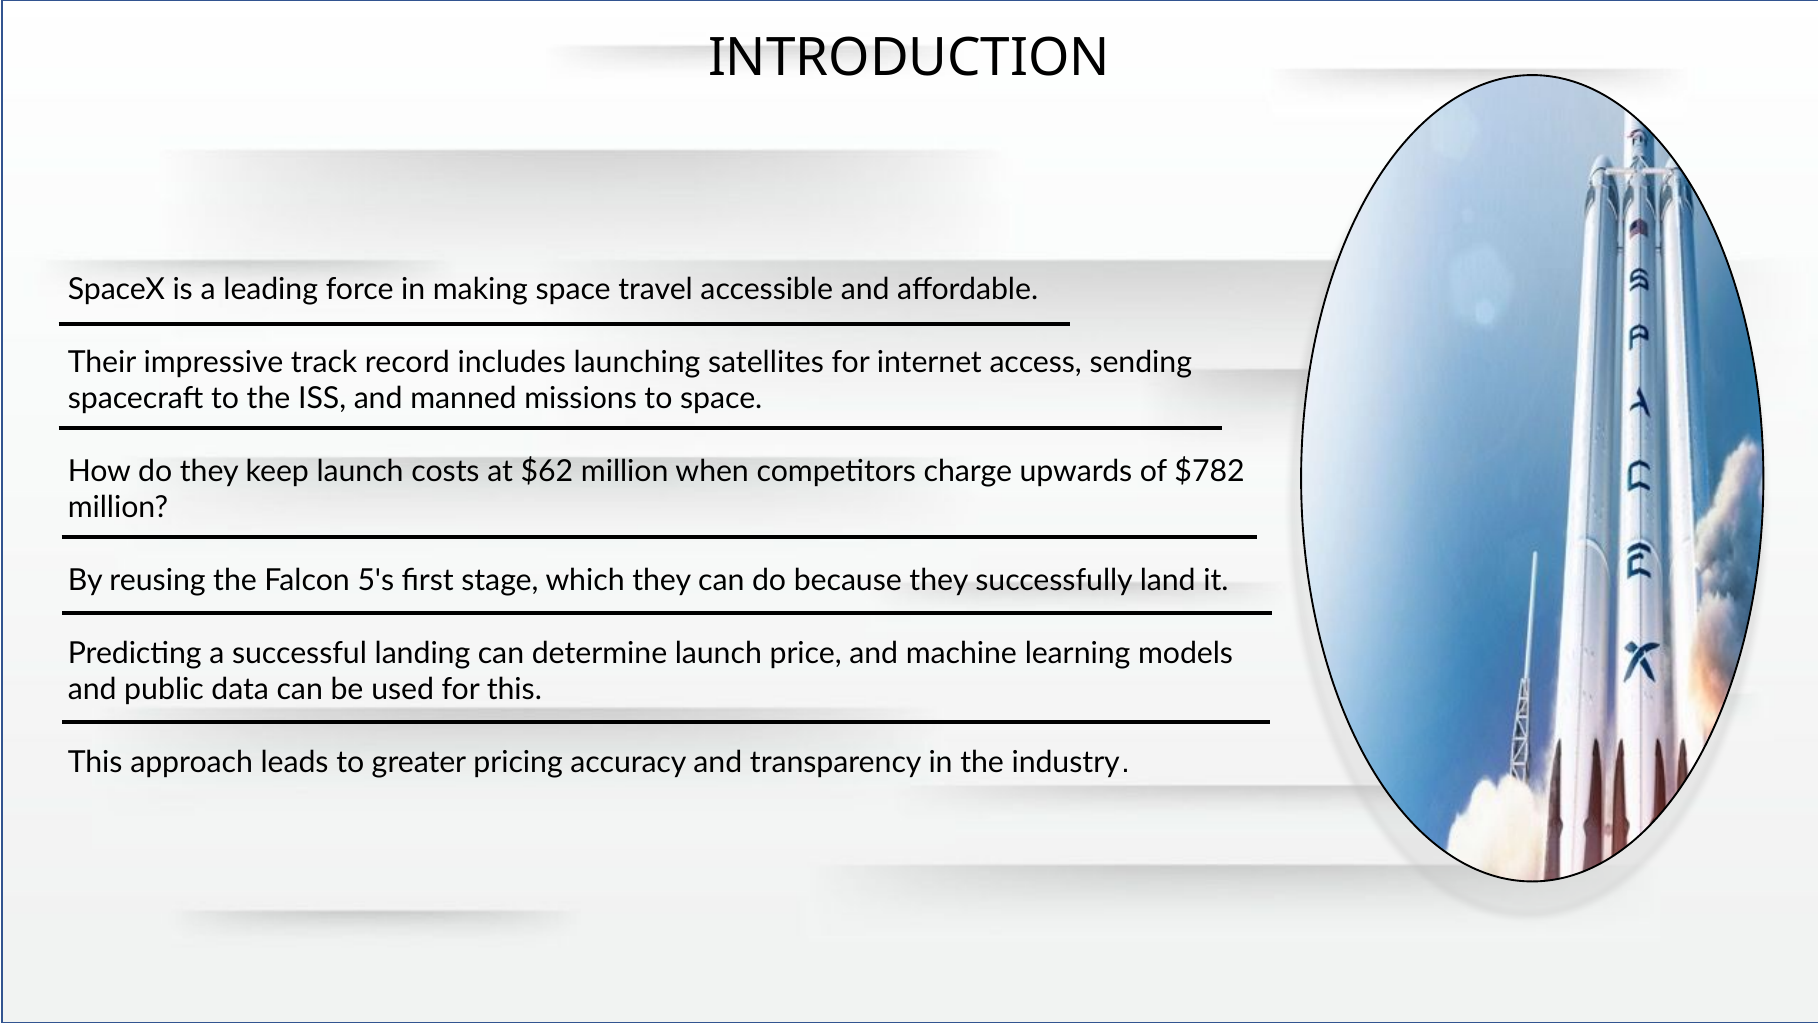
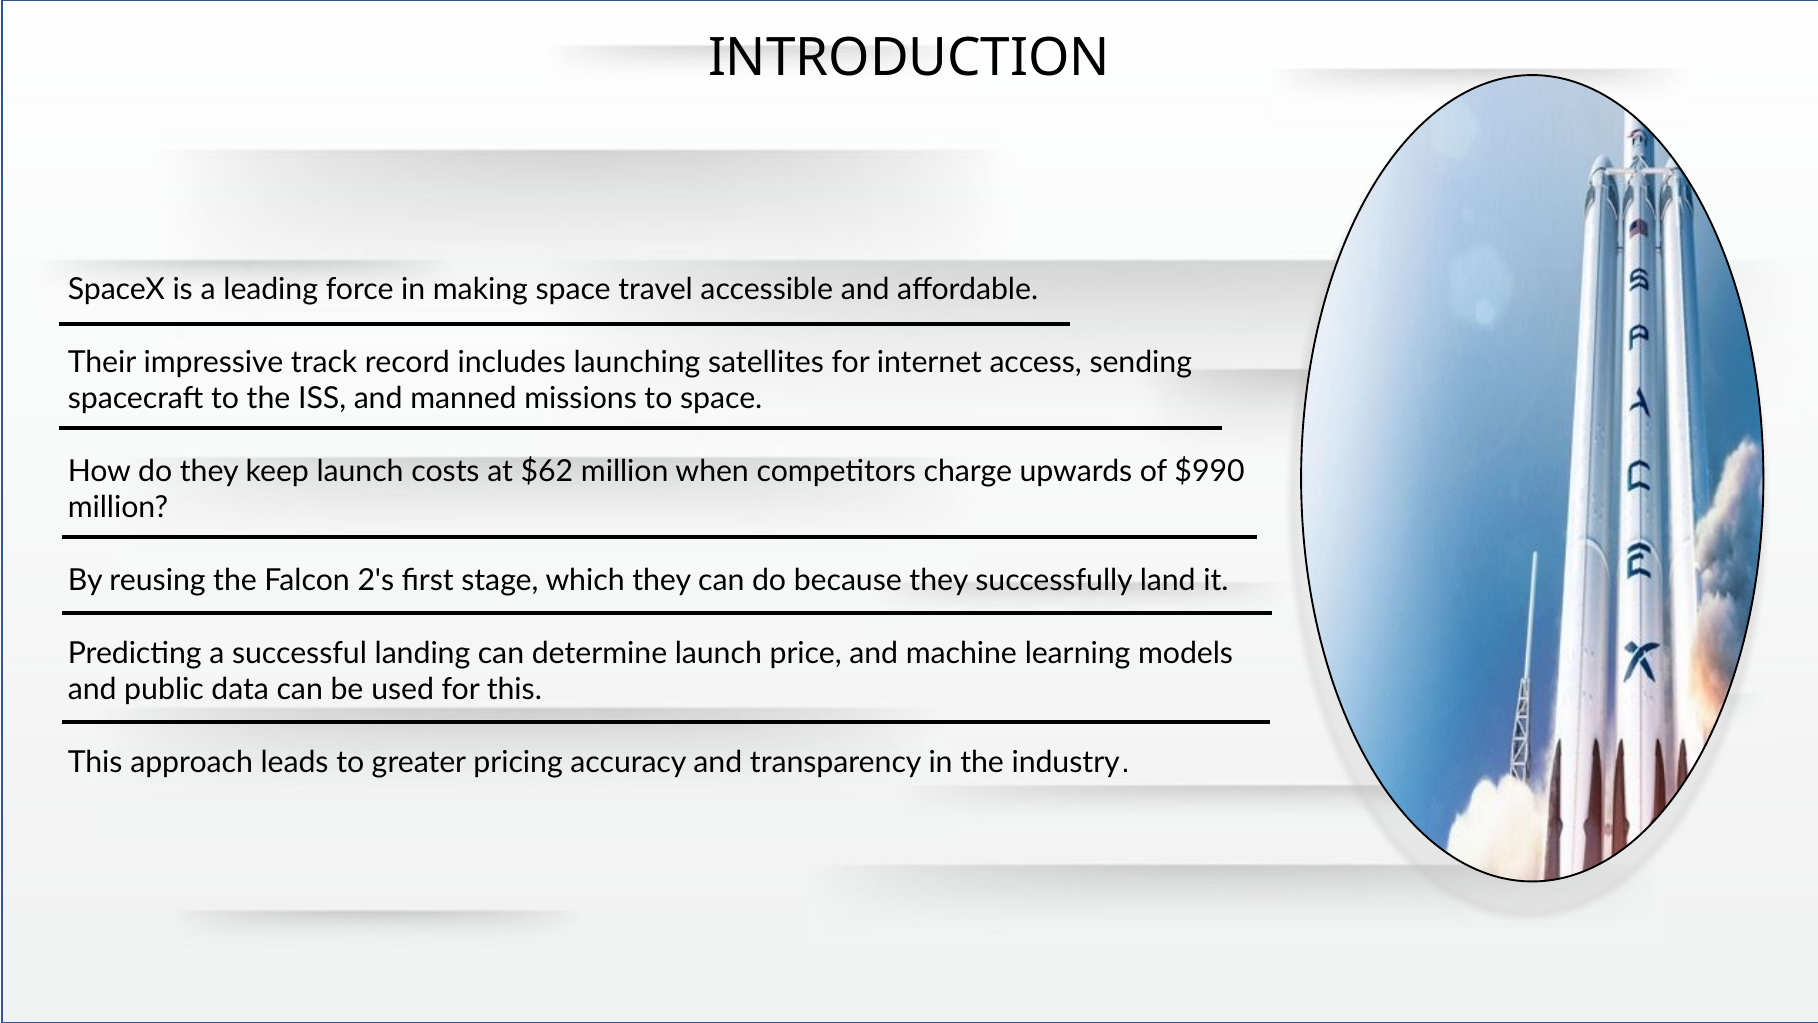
$782: $782 -> $990
5's: 5's -> 2's
